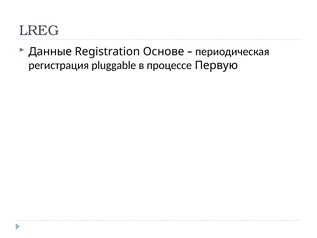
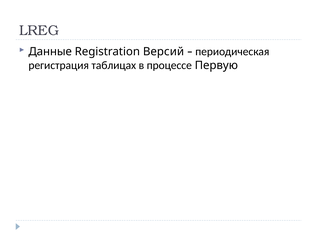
Основе: Основе -> Версий
pluggable: pluggable -> таблицах
